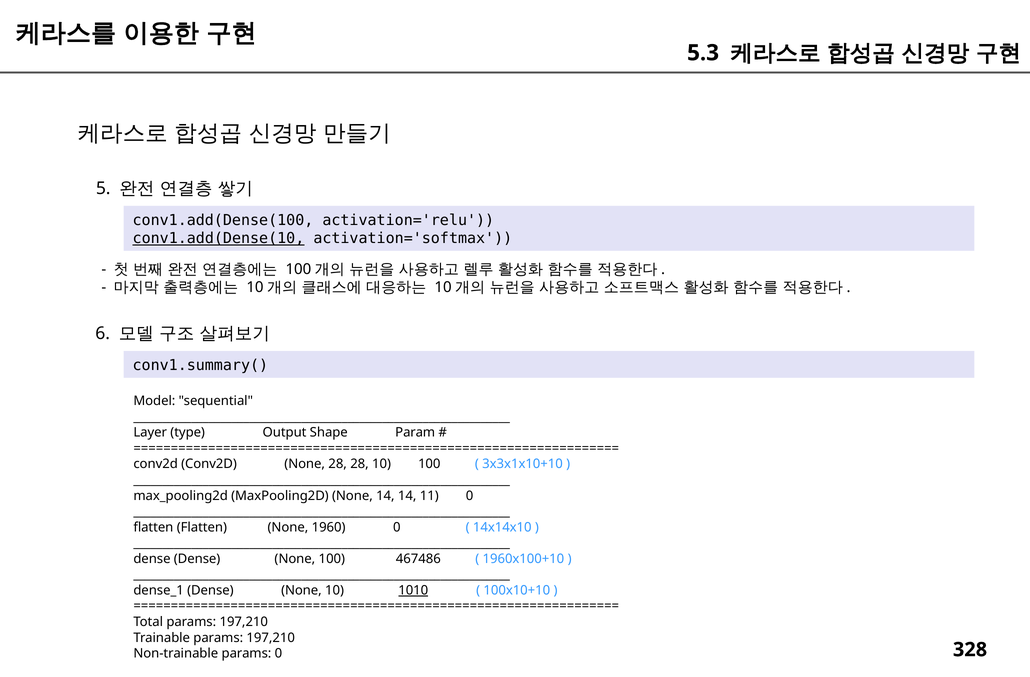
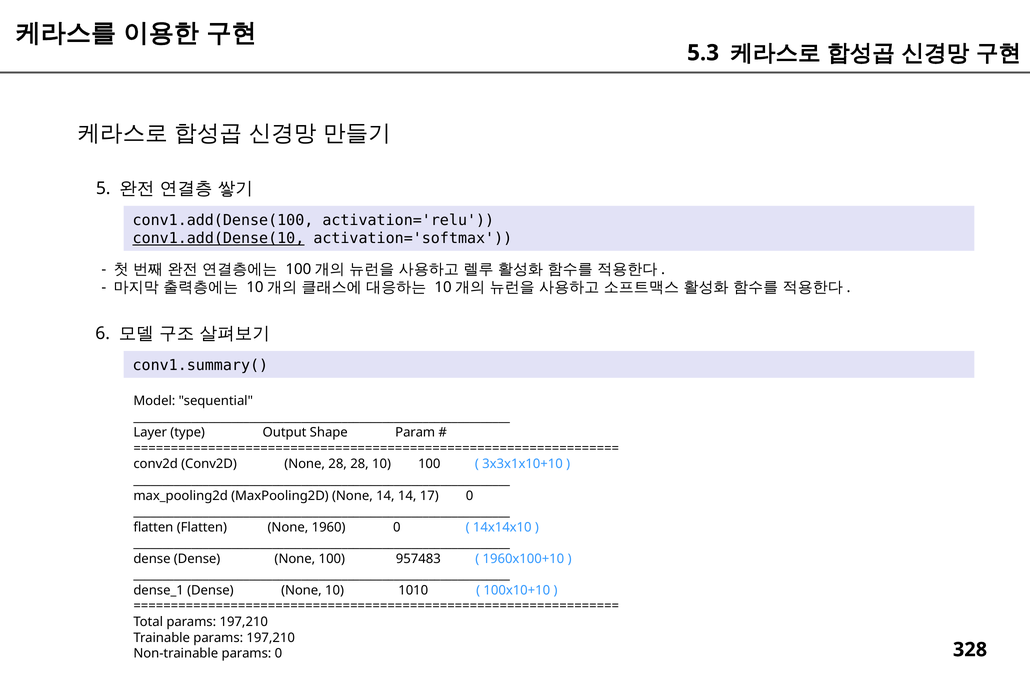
11: 11 -> 17
467486: 467486 -> 957483
1010 underline: present -> none
